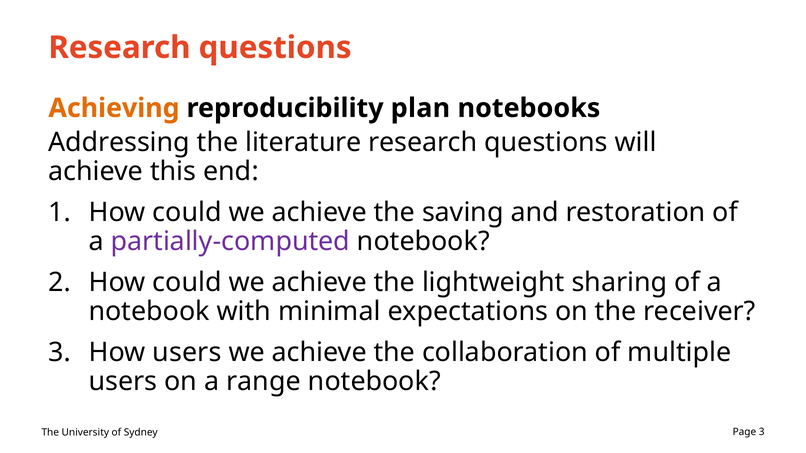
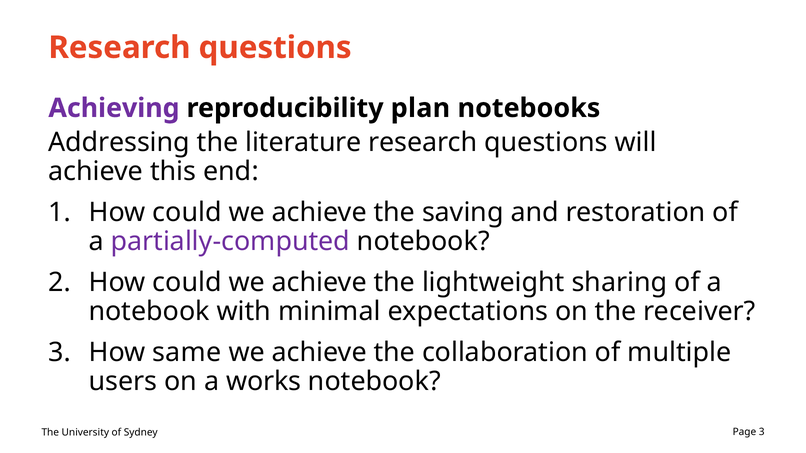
Achieving colour: orange -> purple
How users: users -> same
range: range -> works
